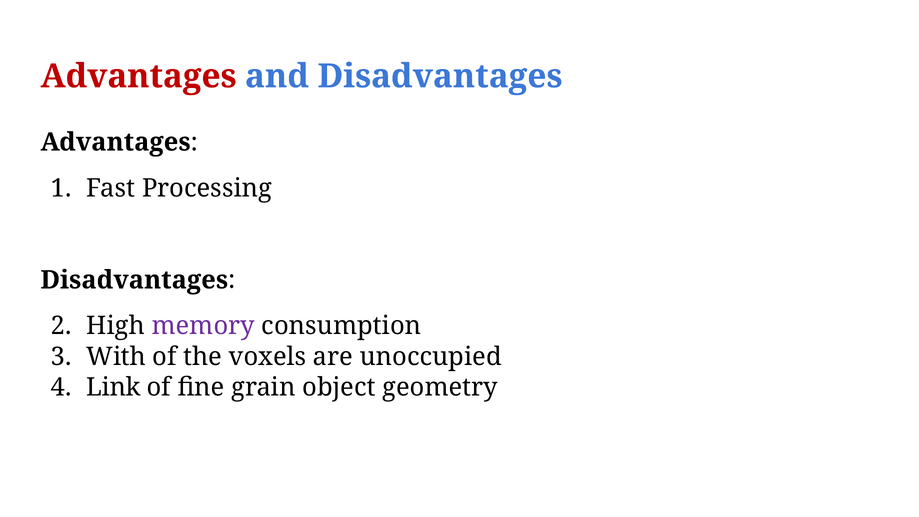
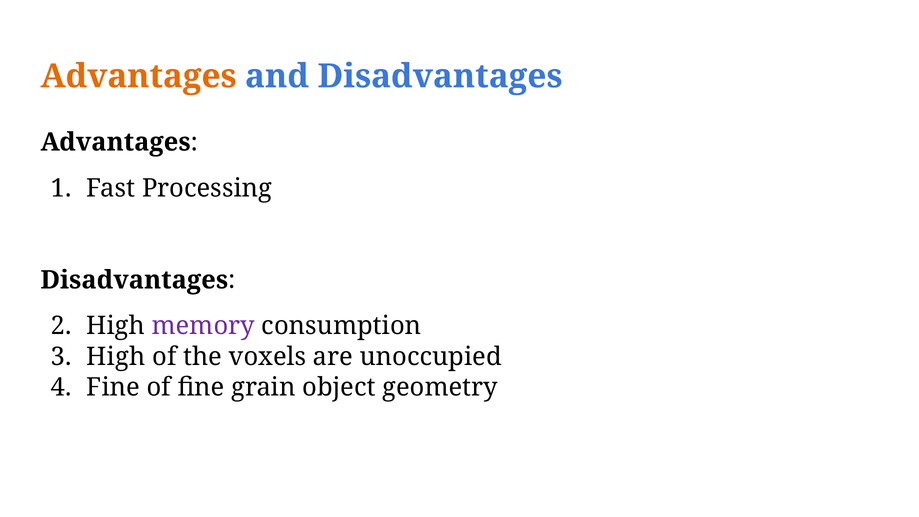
Advantages at (139, 76) colour: red -> orange
With at (116, 357): With -> High
Link at (113, 387): Link -> Fine
